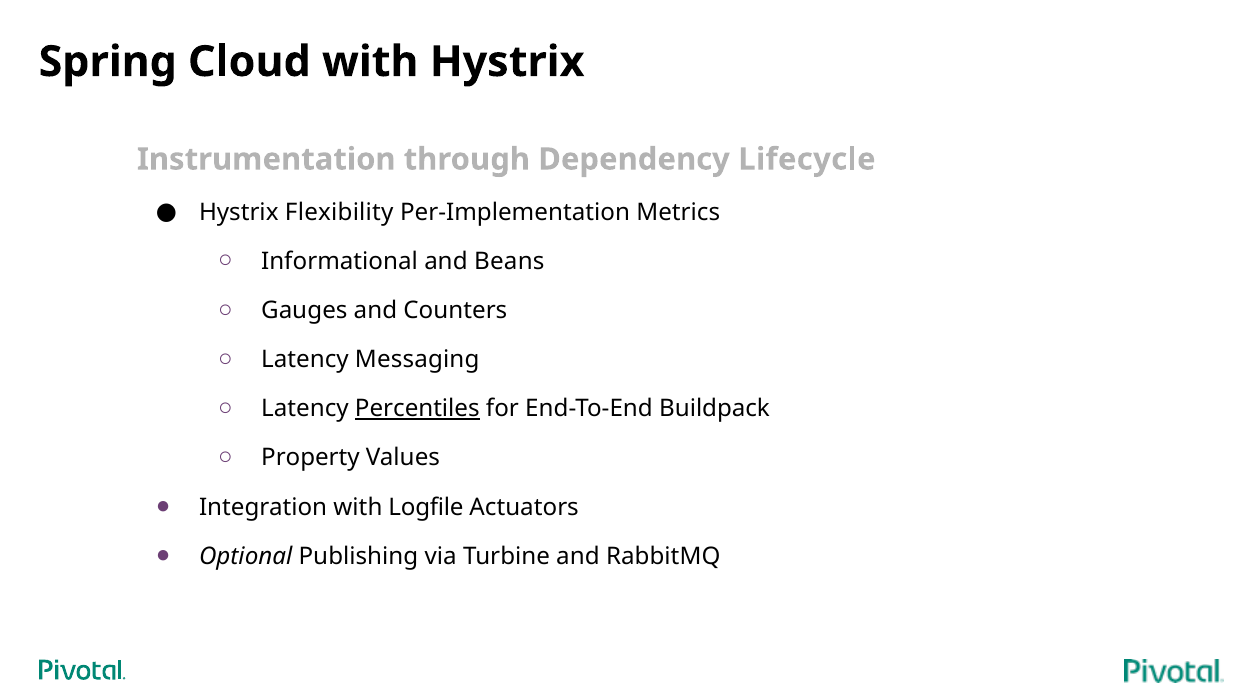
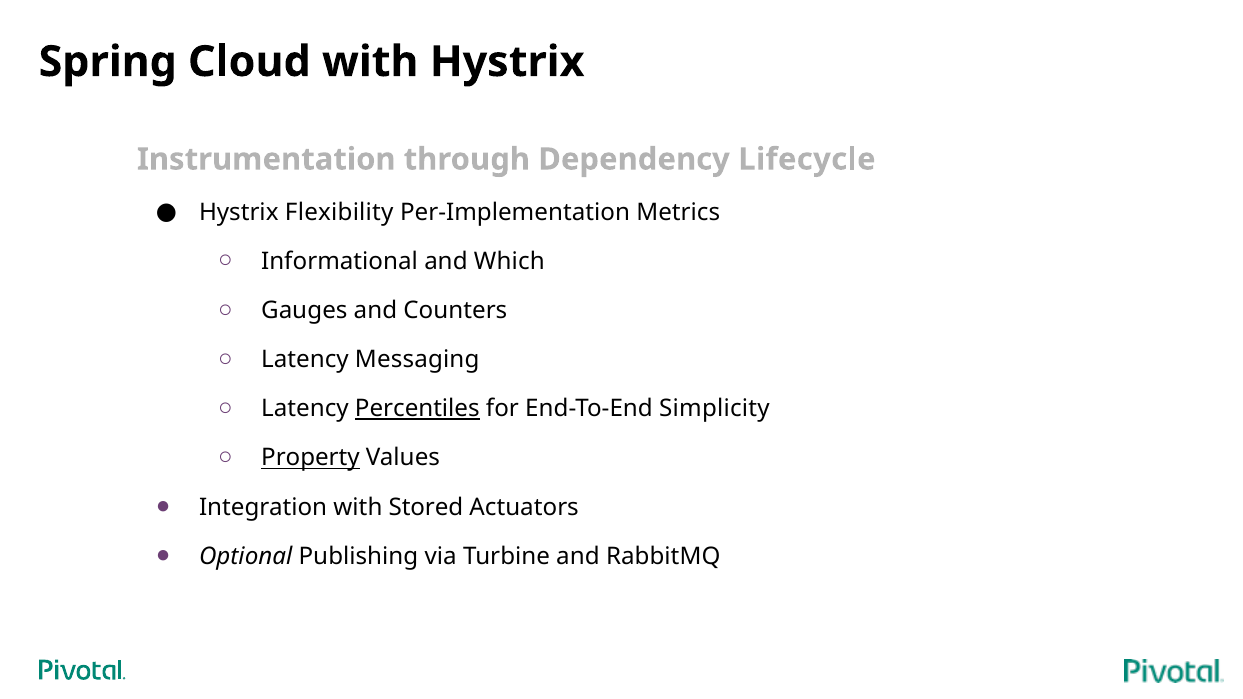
Beans: Beans -> Which
Buildpack: Buildpack -> Simplicity
Property underline: none -> present
Logfile: Logfile -> Stored
